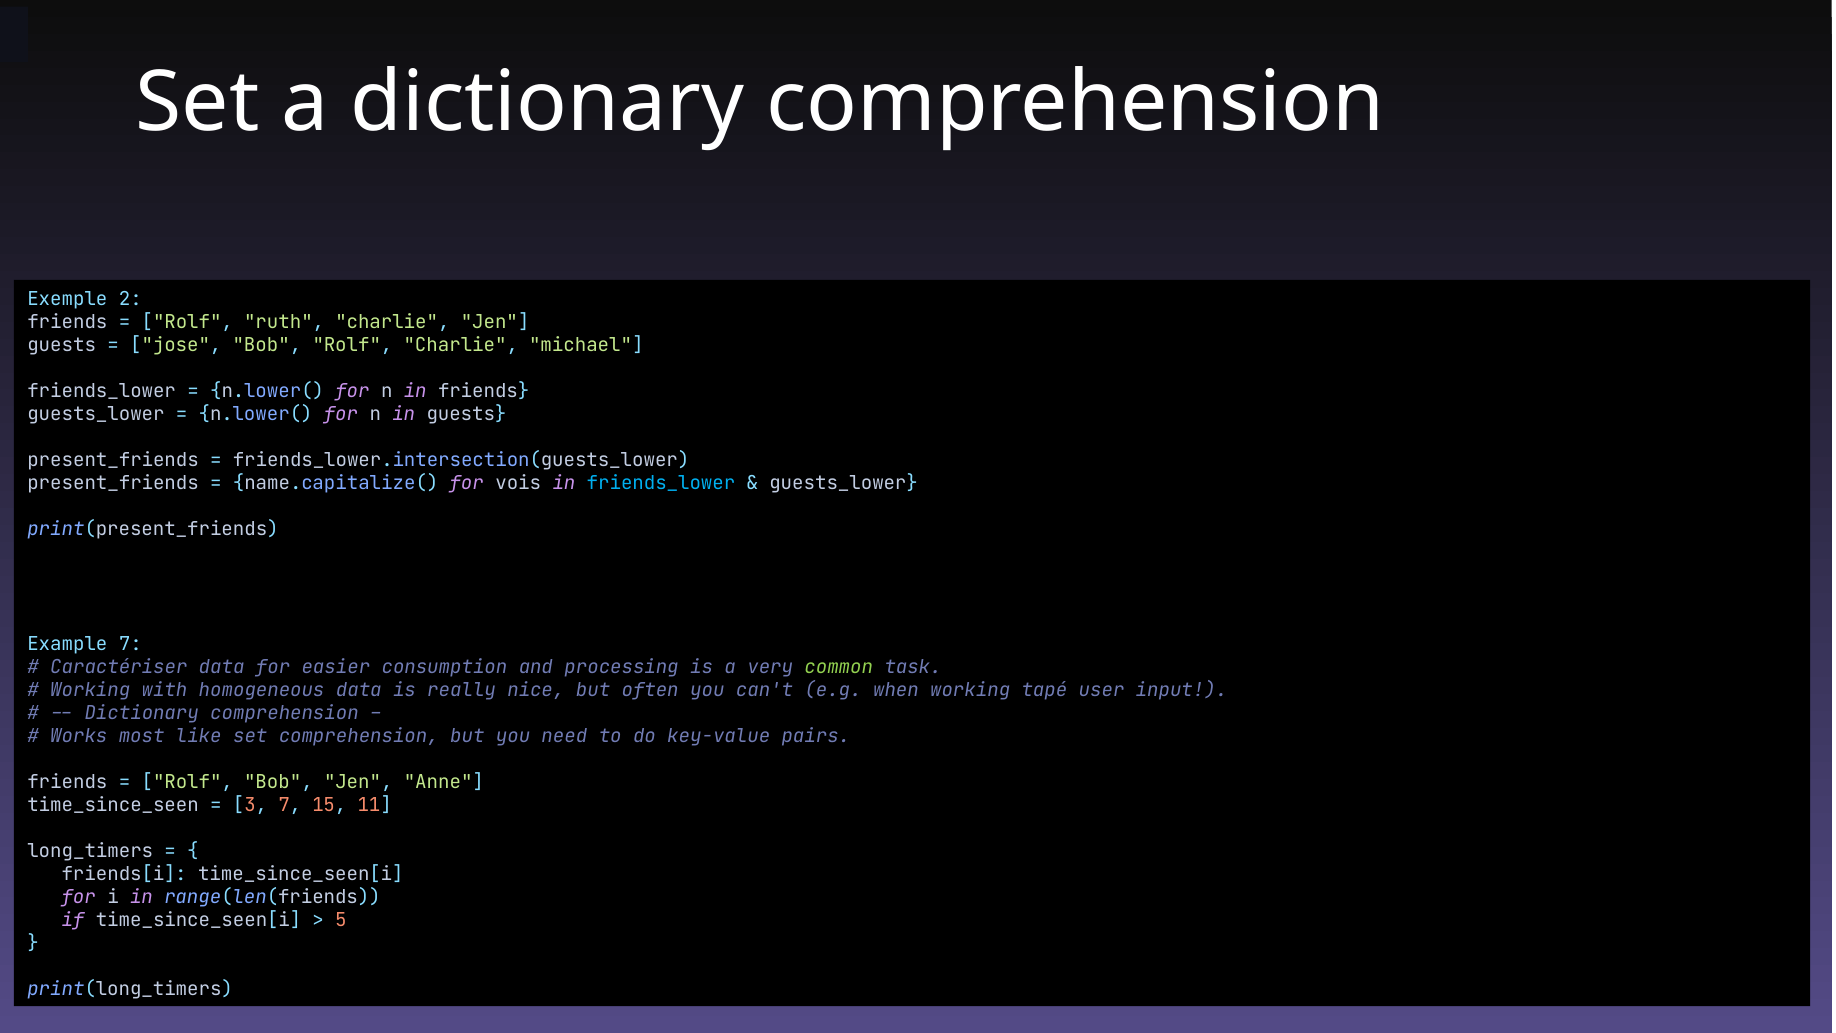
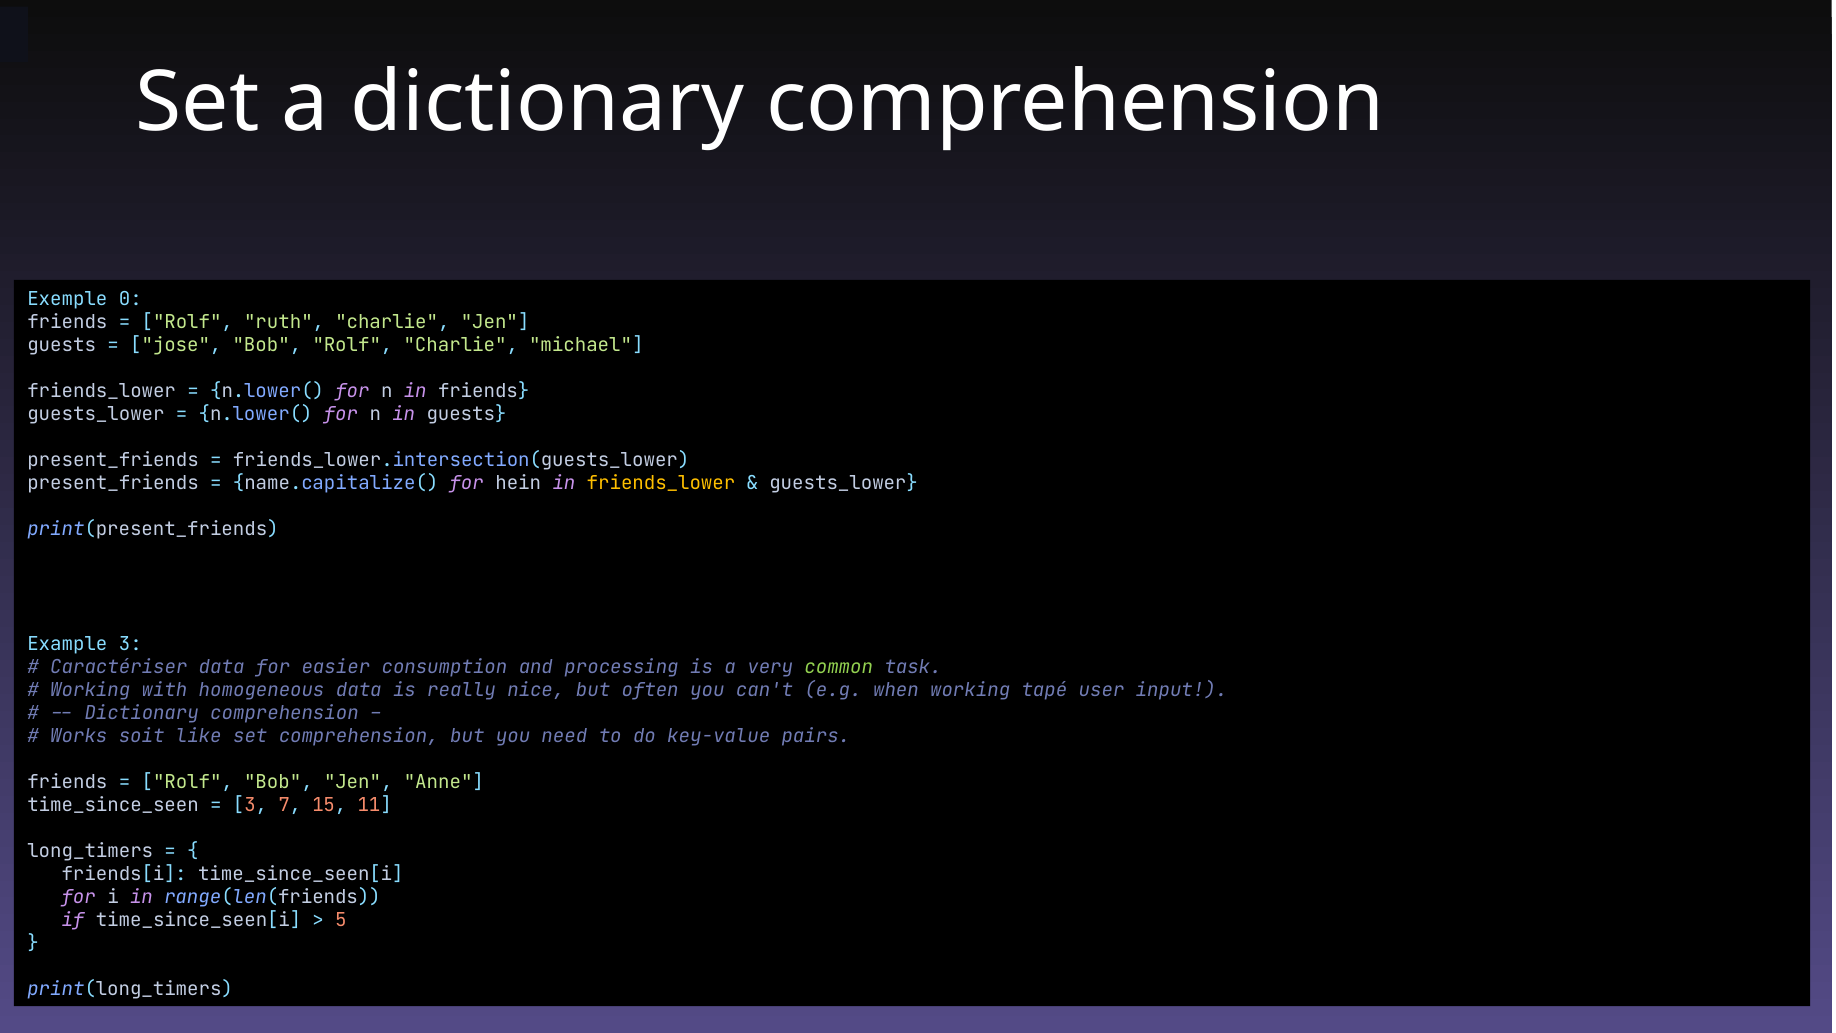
2: 2 -> 0
vois: vois -> hein
friends_lower at (661, 483) colour: light blue -> yellow
Example 7: 7 -> 3
most: most -> soit
